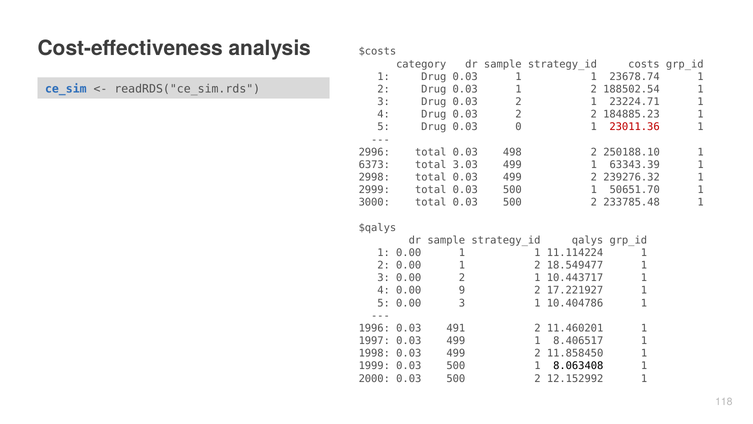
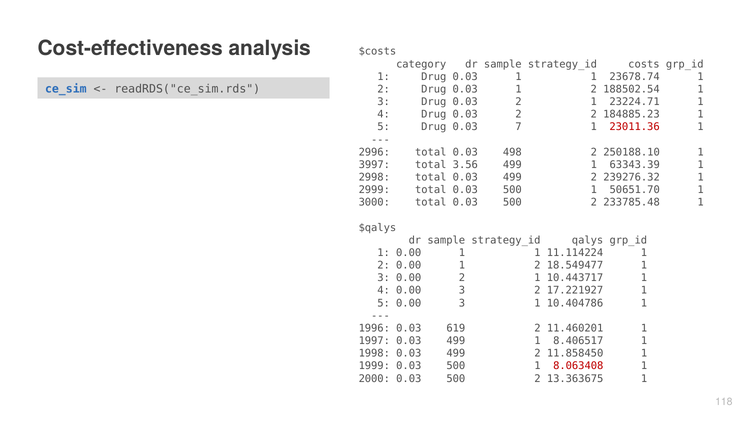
0: 0 -> 7
6373: 6373 -> 3997
3.03: 3.03 -> 3.56
4 0.00 9: 9 -> 3
491: 491 -> 619
8.063408 colour: black -> red
12.152992: 12.152992 -> 13.363675
